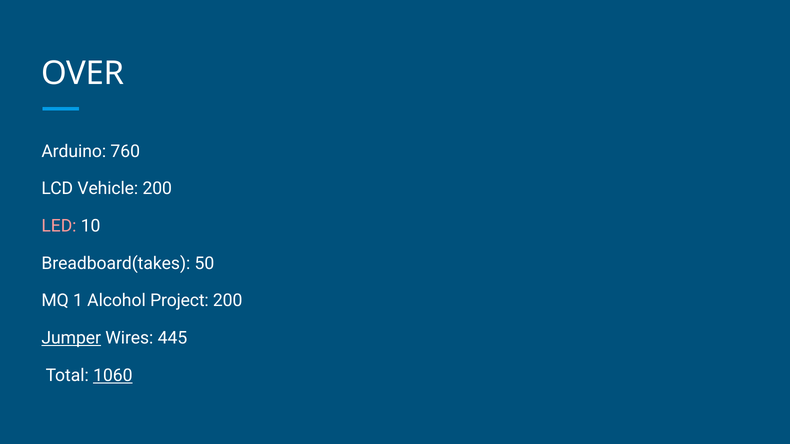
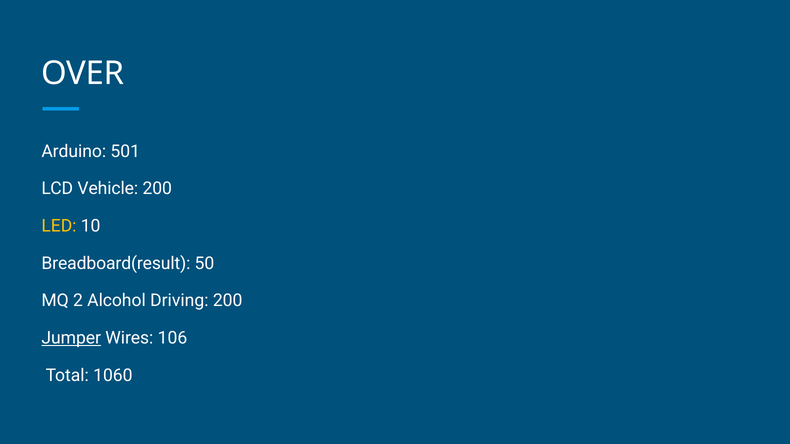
760: 760 -> 501
LED colour: pink -> yellow
Breadboard(takes: Breadboard(takes -> Breadboard(result
1: 1 -> 2
Project: Project -> Driving
445: 445 -> 106
1060 underline: present -> none
